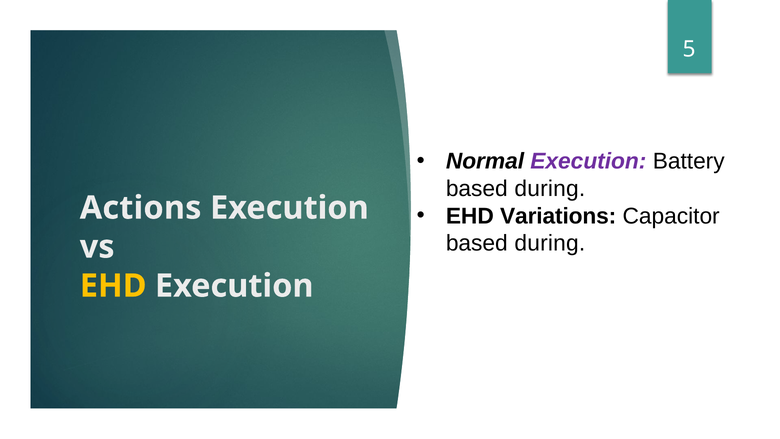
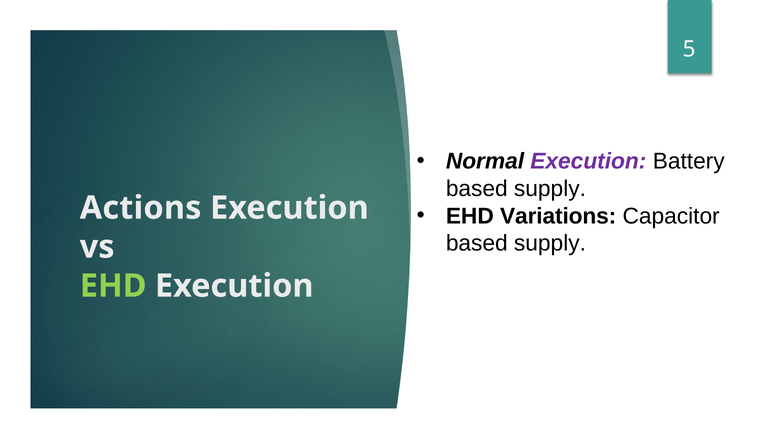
during at (550, 189): during -> supply
during at (550, 243): during -> supply
EHD at (113, 286) colour: yellow -> light green
